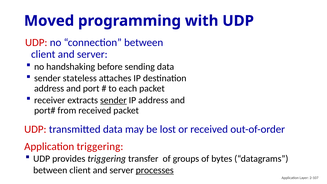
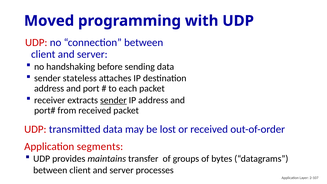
Application triggering: triggering -> segments
provides triggering: triggering -> maintains
processes underline: present -> none
